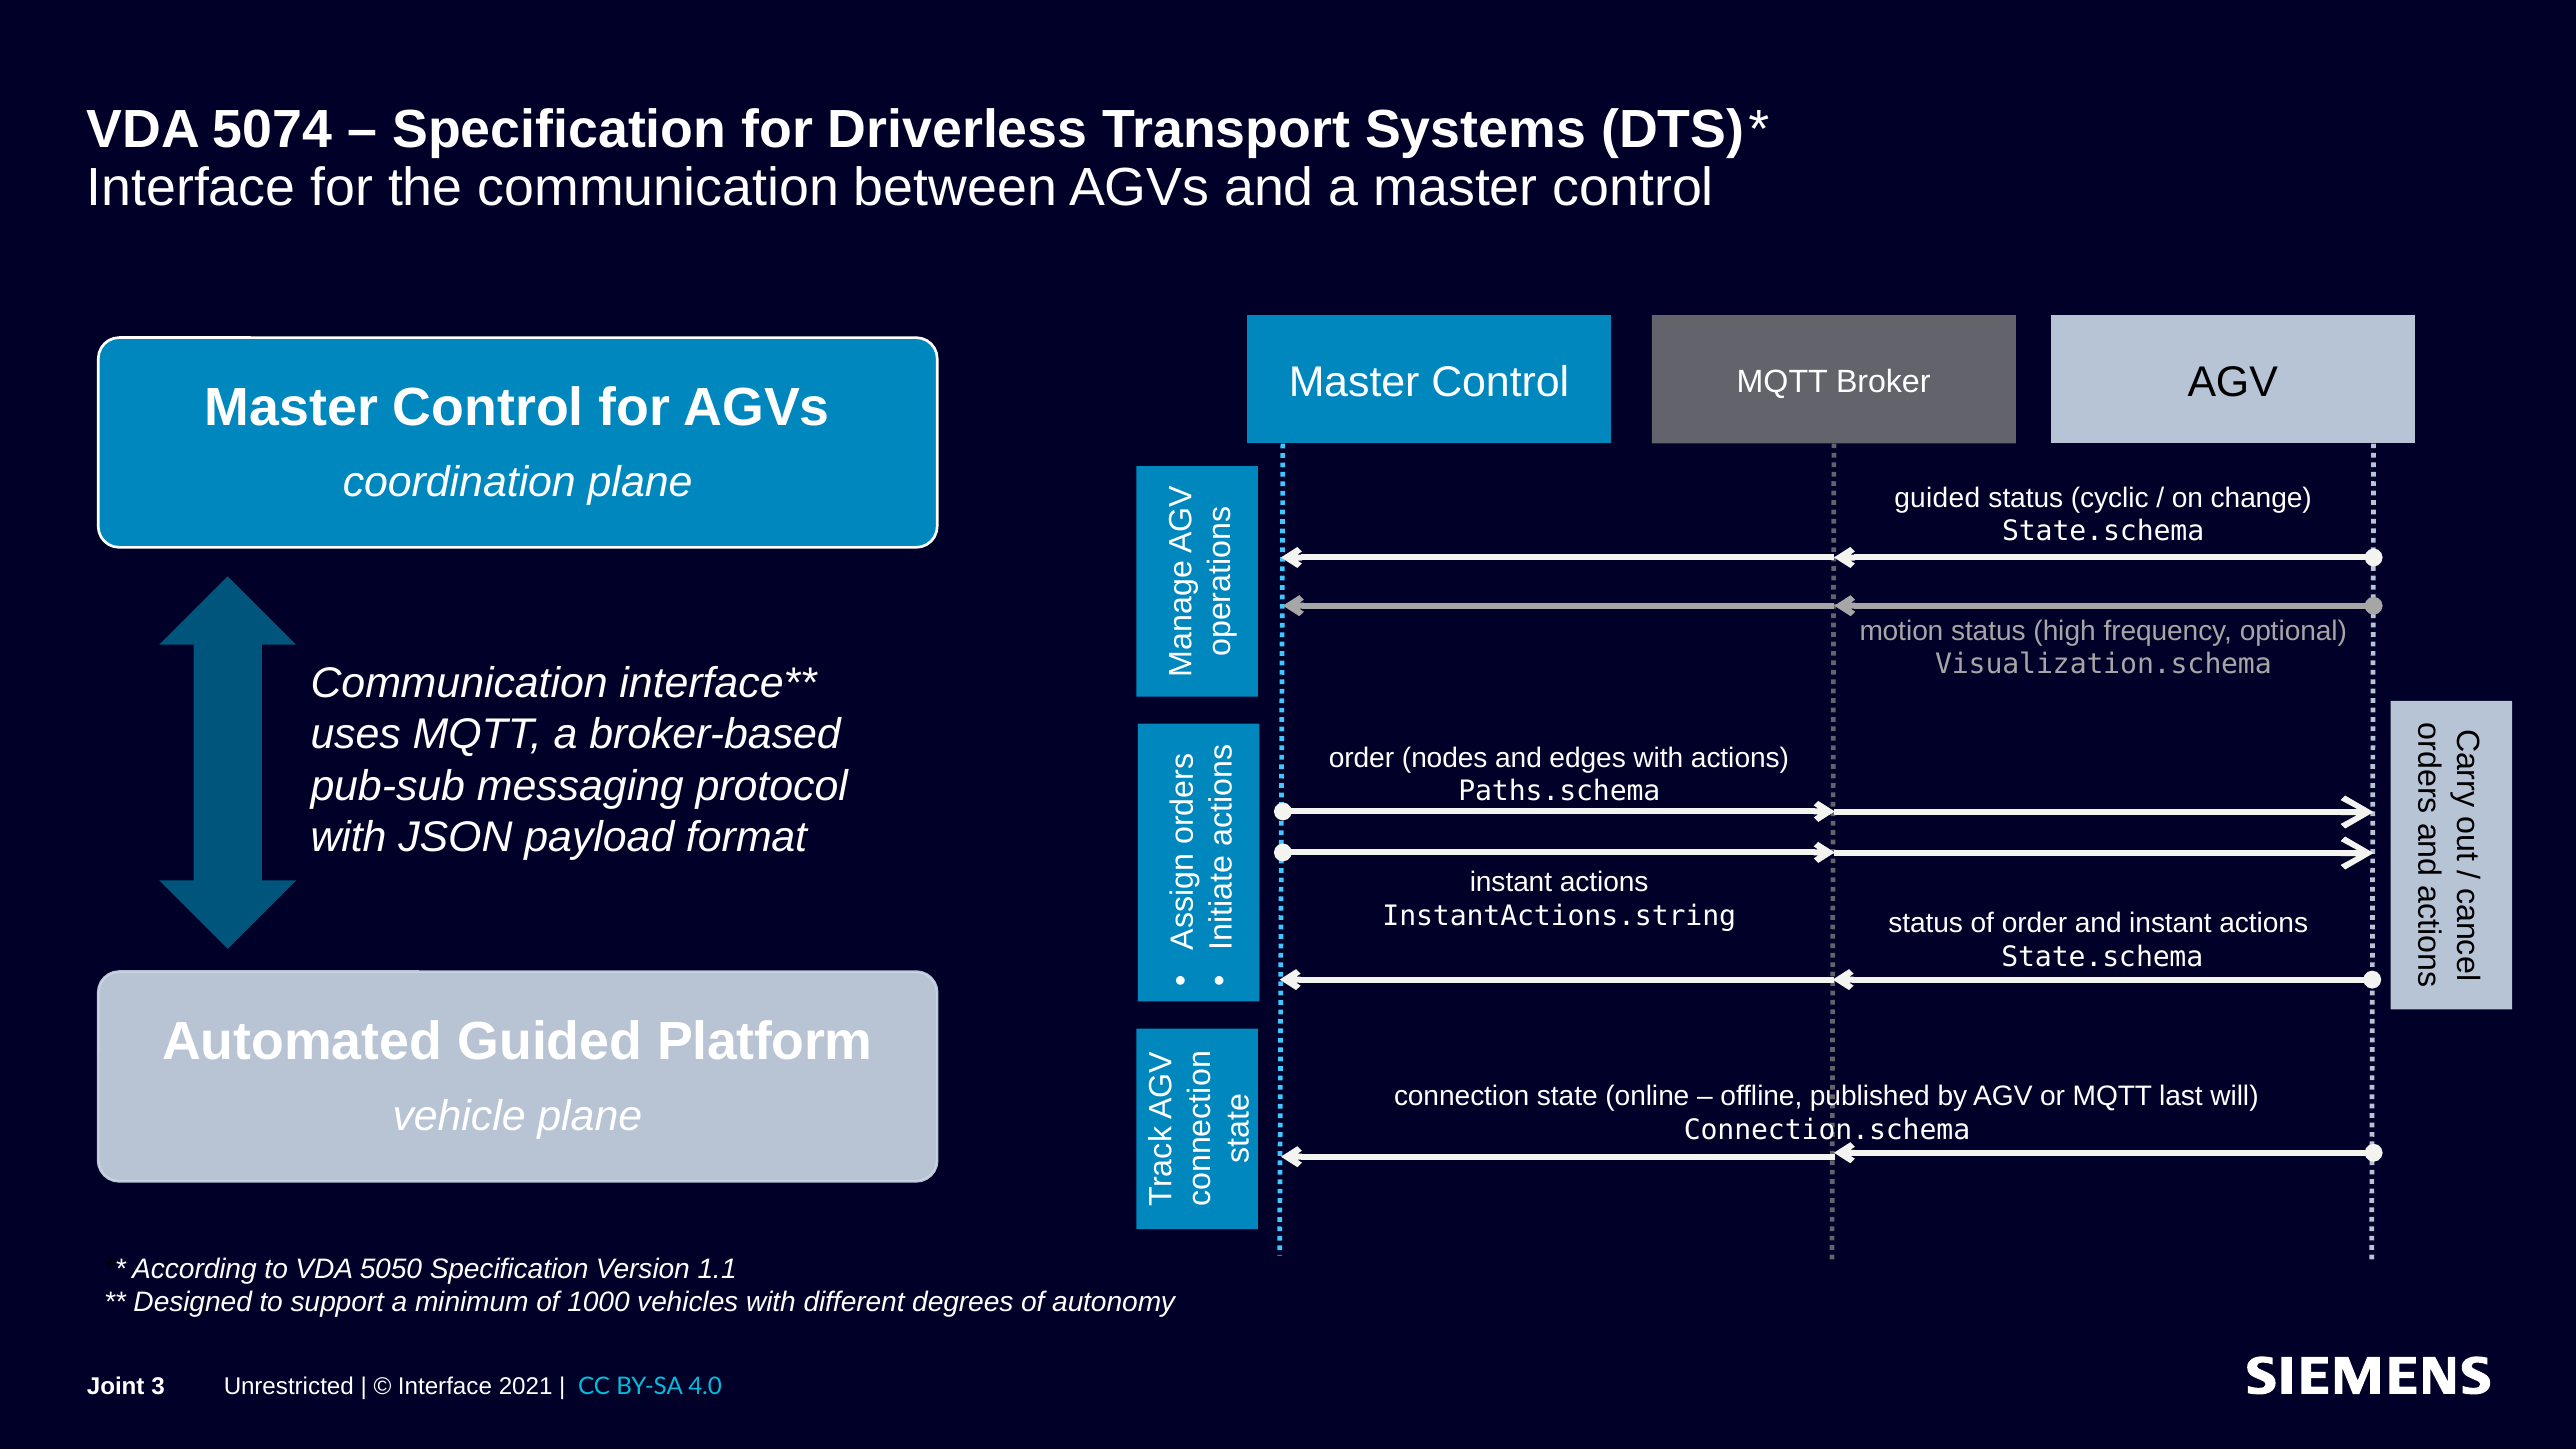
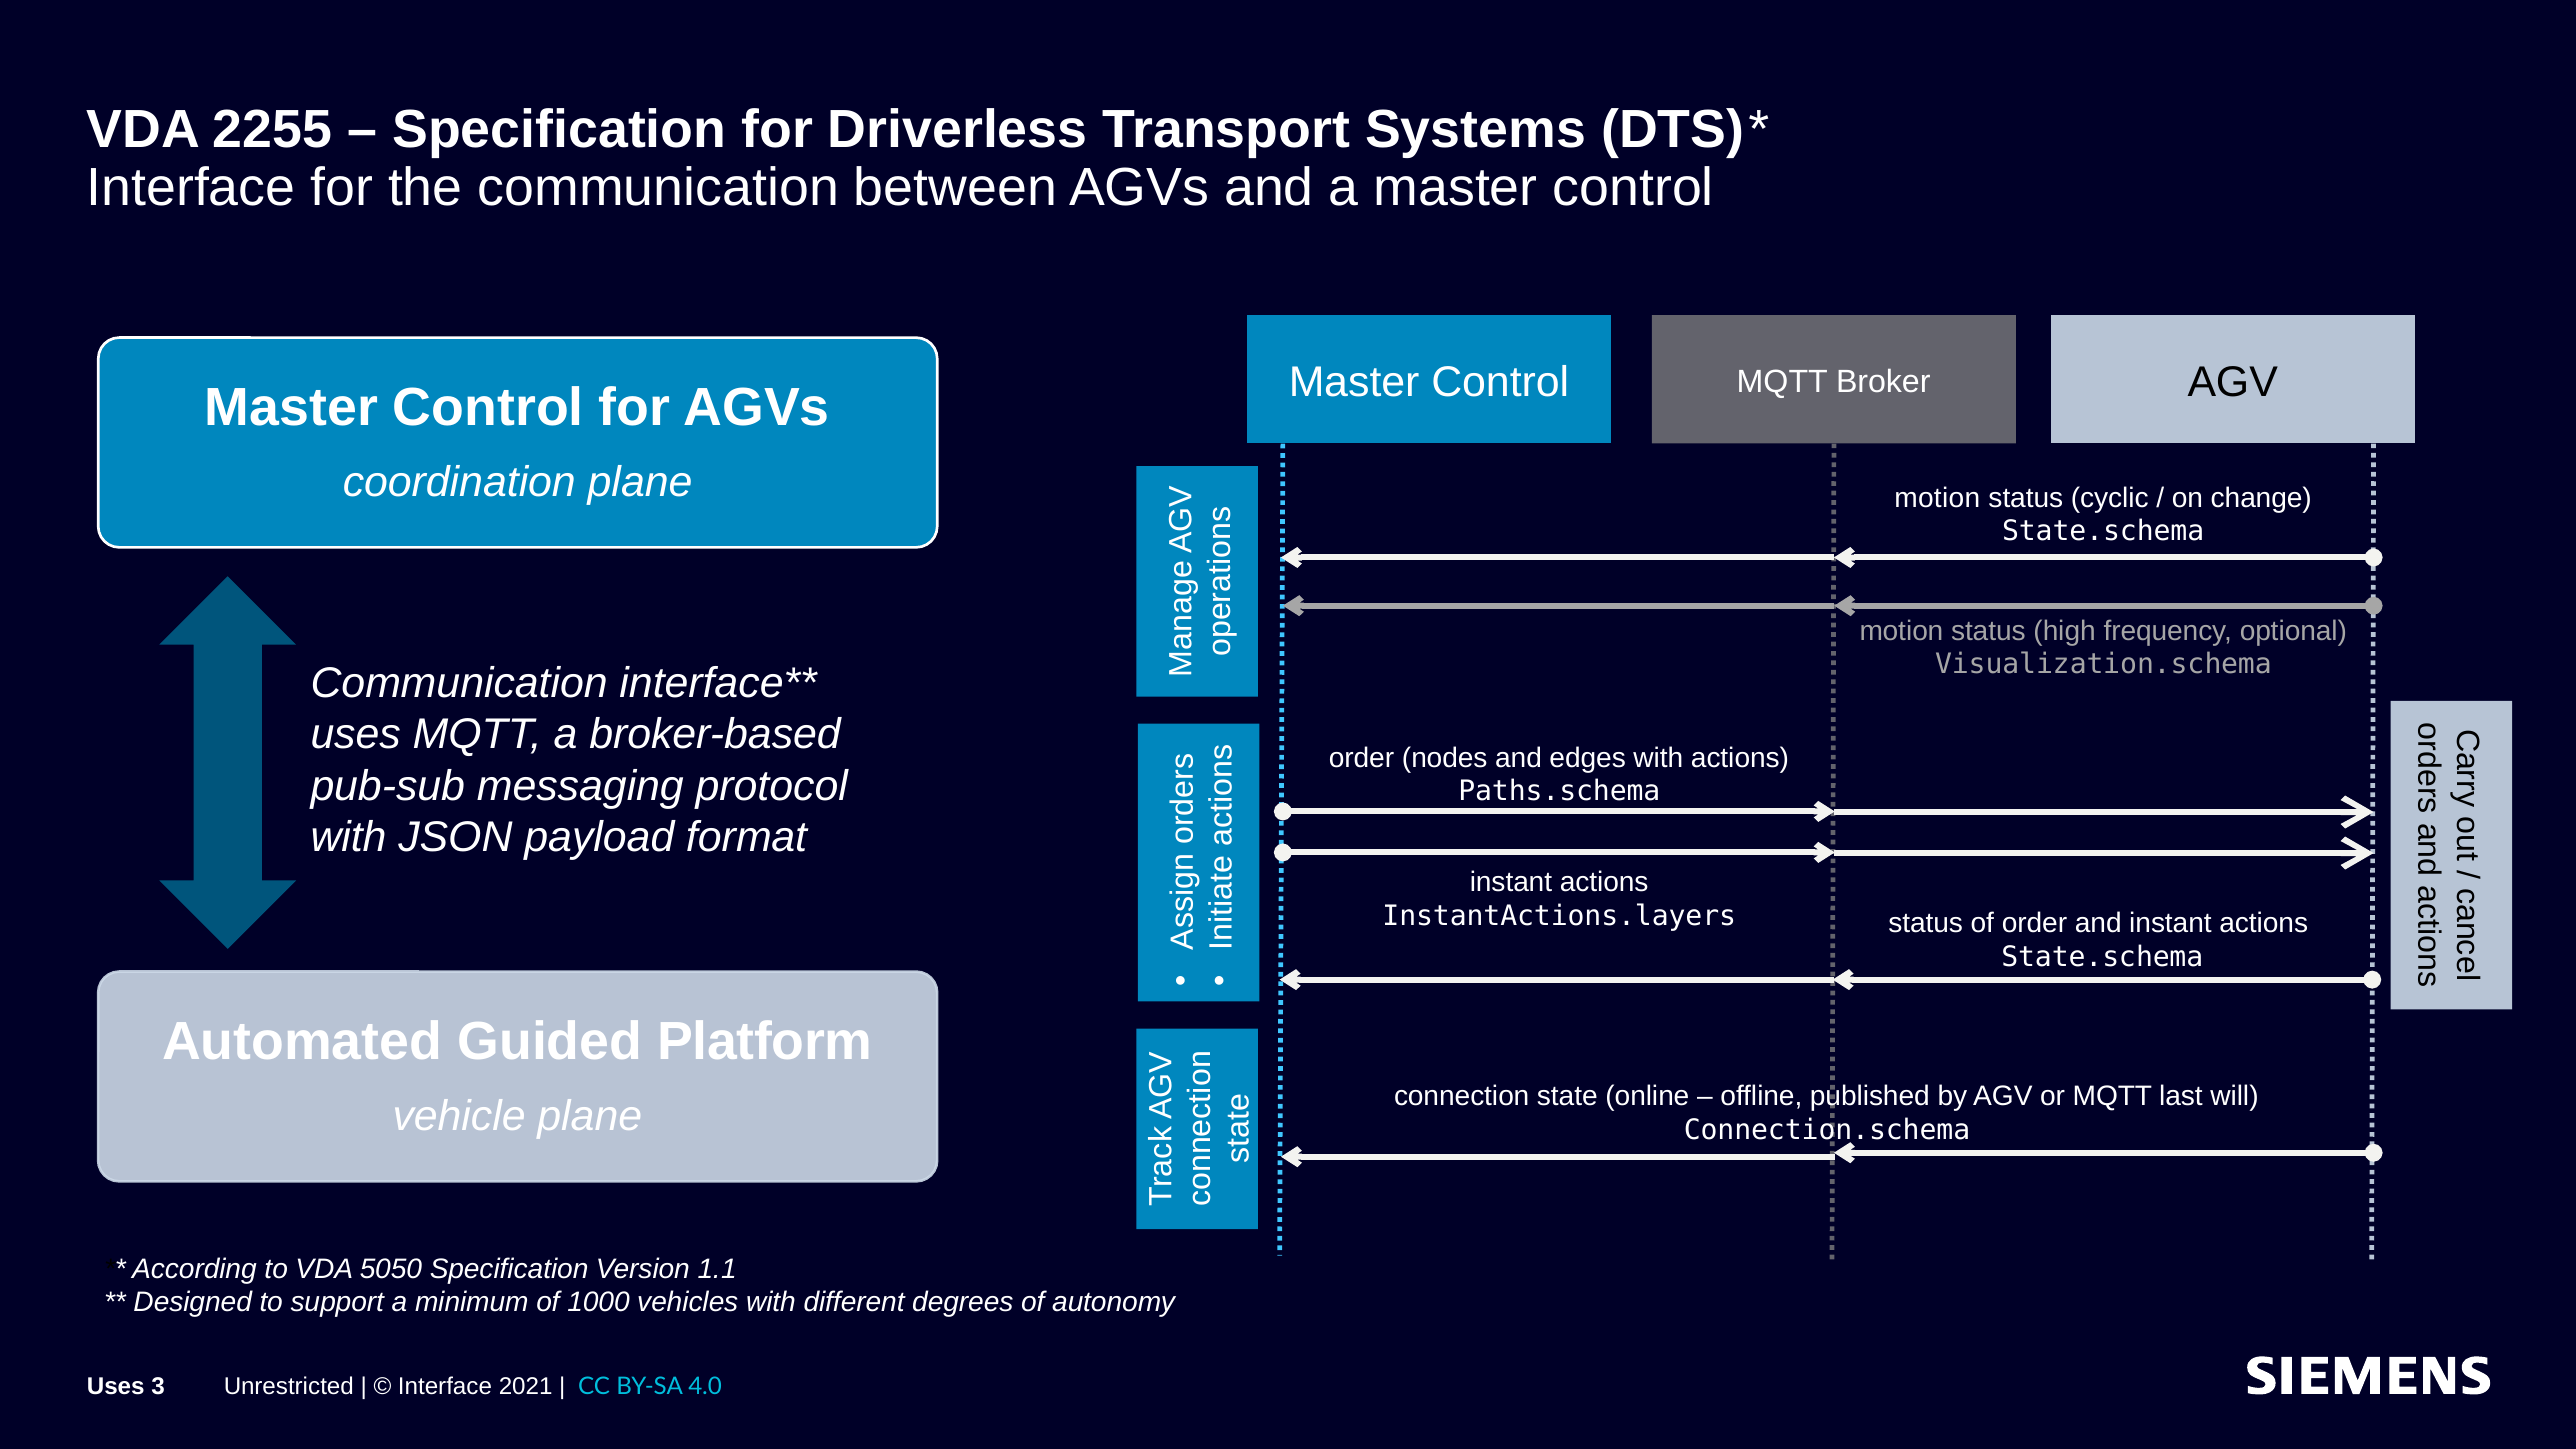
5074: 5074 -> 2255
guided at (1937, 498): guided -> motion
InstantActions.string: InstantActions.string -> InstantActions.layers
Joint at (116, 1386): Joint -> Uses
